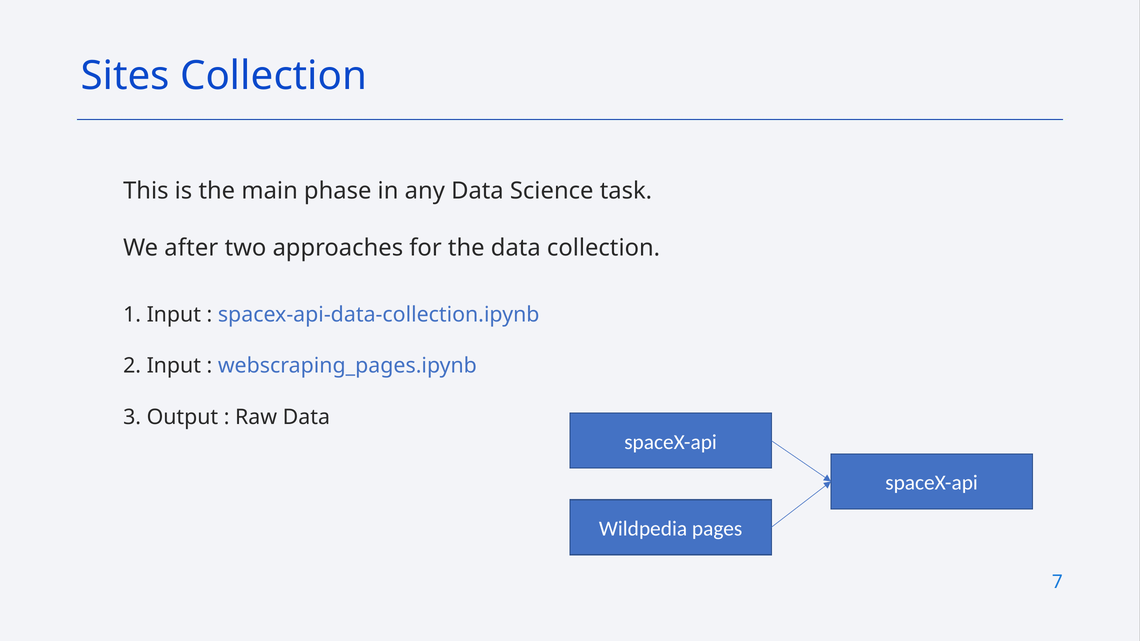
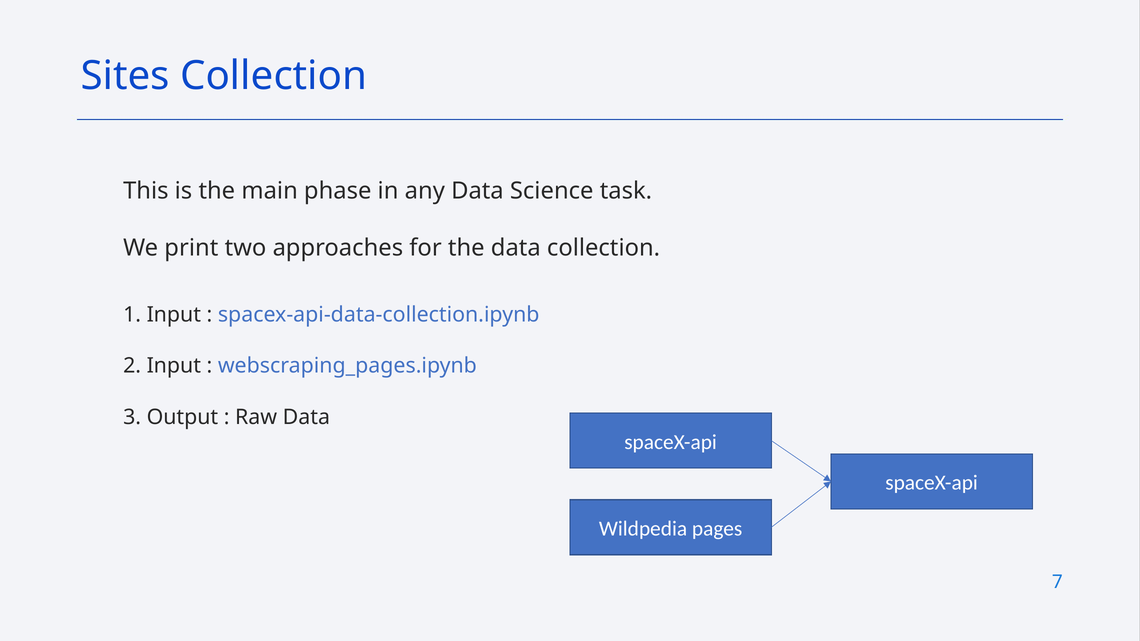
after: after -> print
